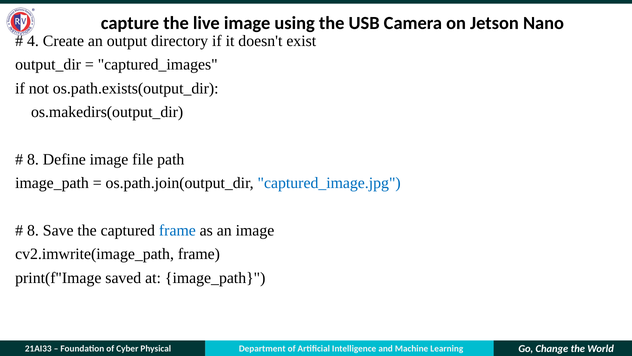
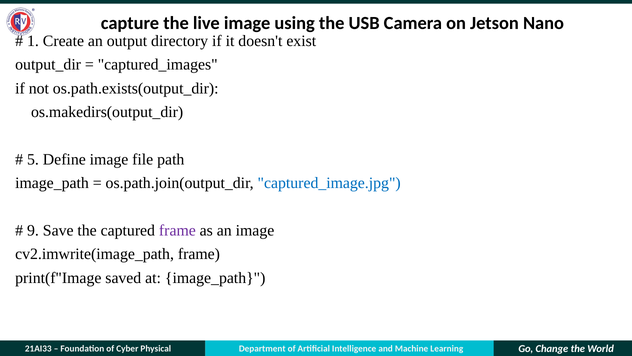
4: 4 -> 1
8 at (33, 159): 8 -> 5
8 at (33, 230): 8 -> 9
frame at (177, 230) colour: blue -> purple
